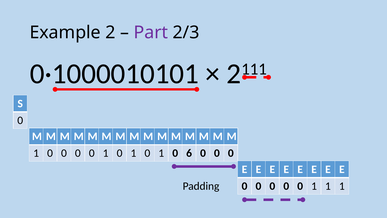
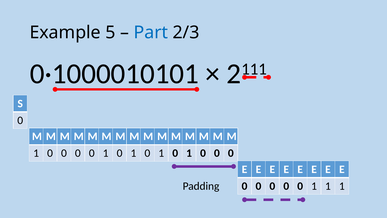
2: 2 -> 5
Part colour: purple -> blue
6 at (189, 153): 6 -> 1
